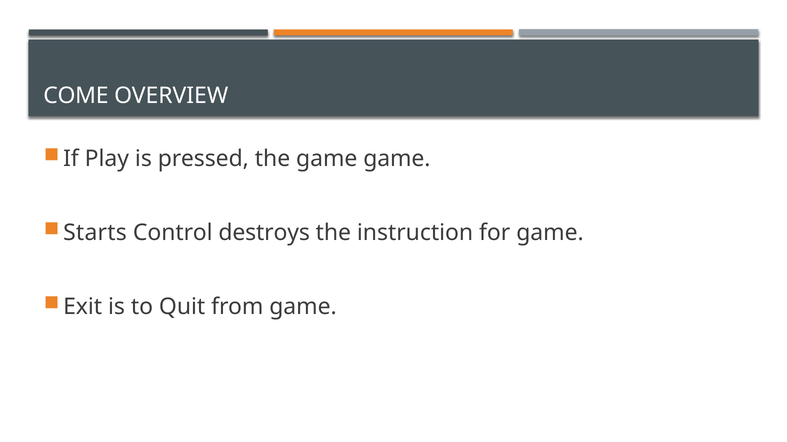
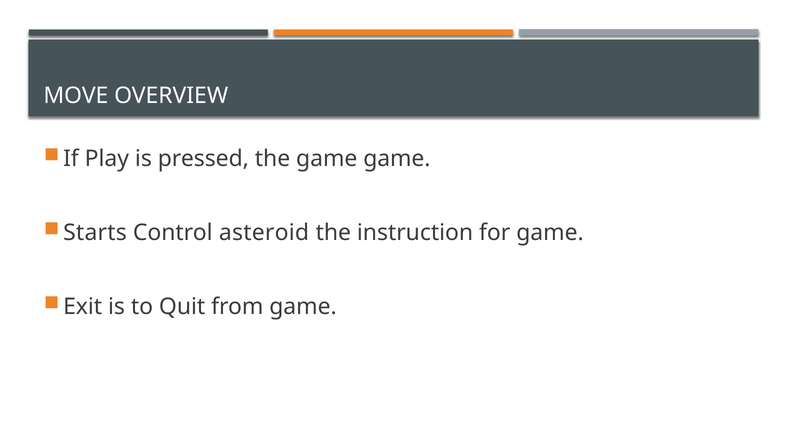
COME: COME -> MOVE
destroys: destroys -> asteroid
